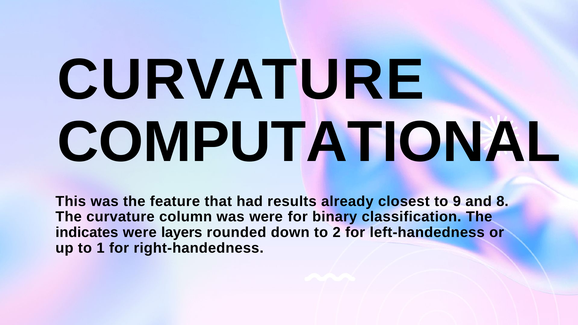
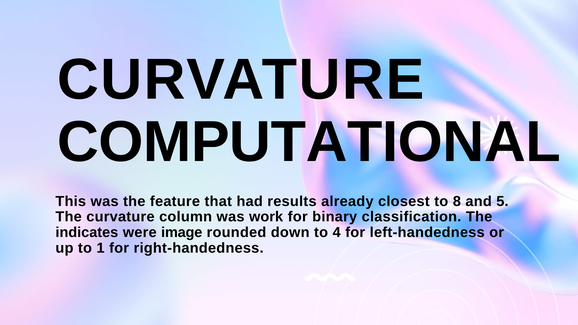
9: 9 -> 8
8: 8 -> 5
was were: were -> work
layers: layers -> image
2: 2 -> 4
